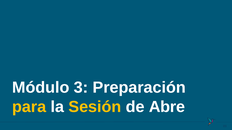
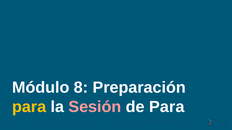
3: 3 -> 8
Sesión colour: yellow -> pink
de Abre: Abre -> Para
